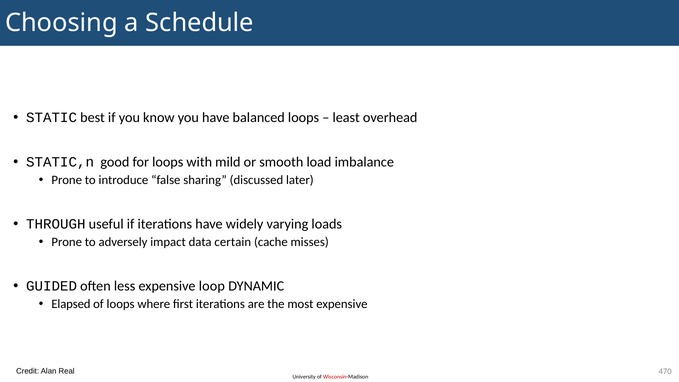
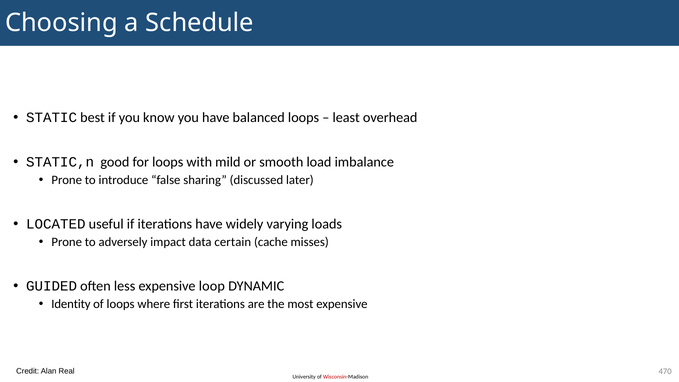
THROUGH: THROUGH -> LOCATED
Elapsed: Elapsed -> Identity
